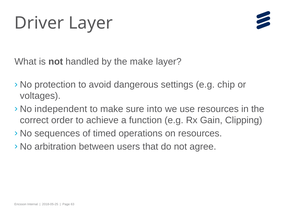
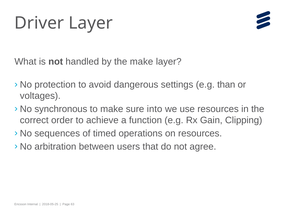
chip: chip -> than
independent: independent -> synchronous
